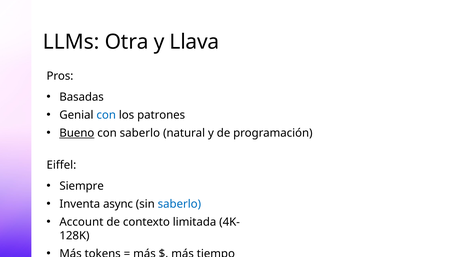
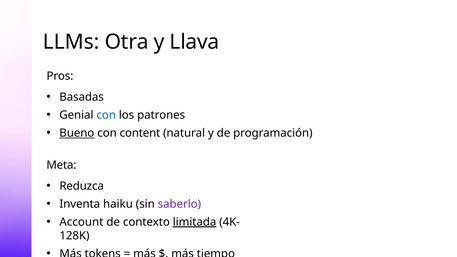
con saberlo: saberlo -> content
Eiffel: Eiffel -> Meta
Siempre: Siempre -> Reduzca
async: async -> haiku
saberlo at (179, 204) colour: blue -> purple
limitada underline: none -> present
